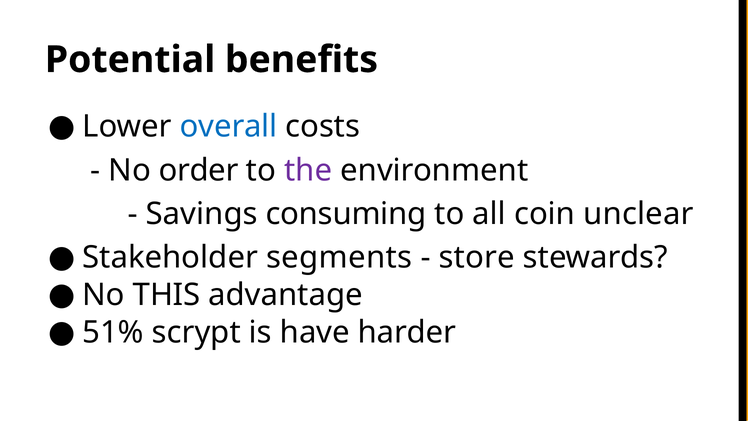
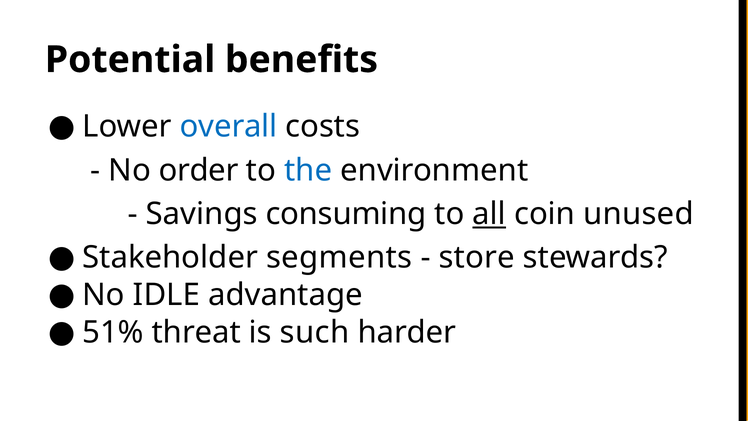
the colour: purple -> blue
all underline: none -> present
unclear: unclear -> unused
THIS: THIS -> IDLE
scrypt: scrypt -> threat
have: have -> such
